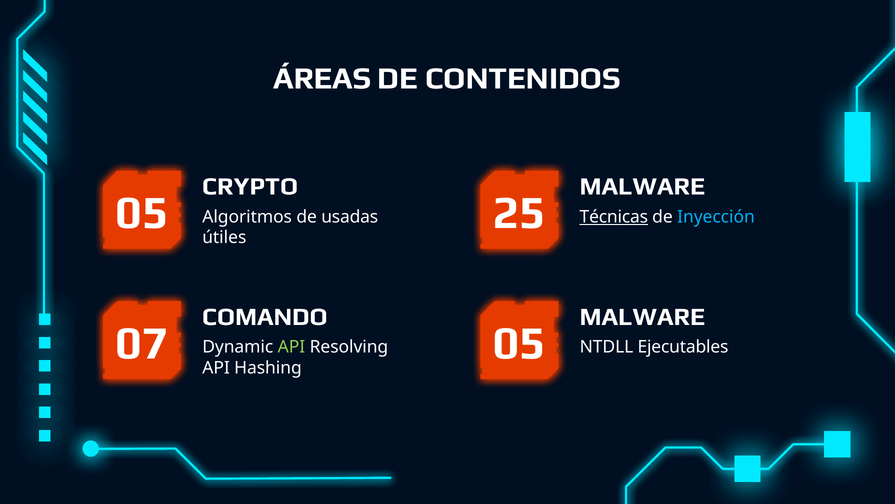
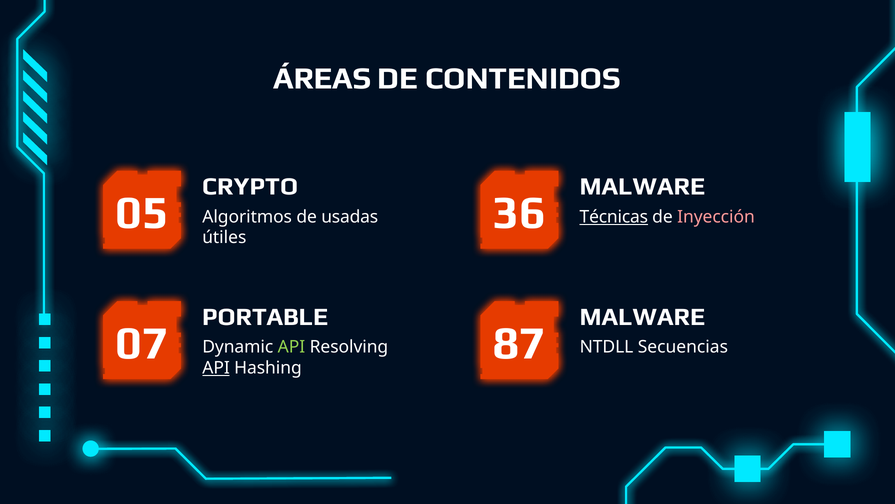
25: 25 -> 36
Inyección colour: light blue -> pink
COMANDO: COMANDO -> PORTABLE
07 05: 05 -> 87
Ejecutables: Ejecutables -> Secuencias
API at (216, 368) underline: none -> present
